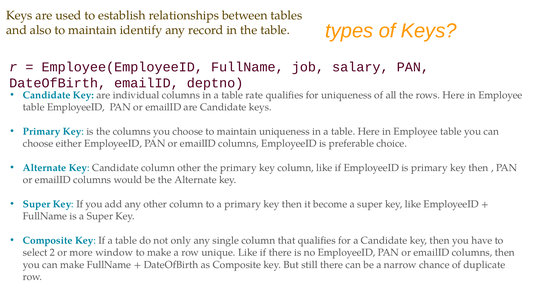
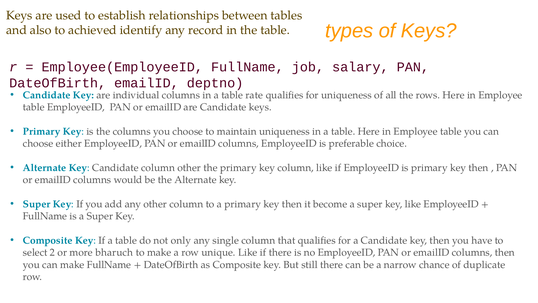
also to maintain: maintain -> achieved
window: window -> bharuch
